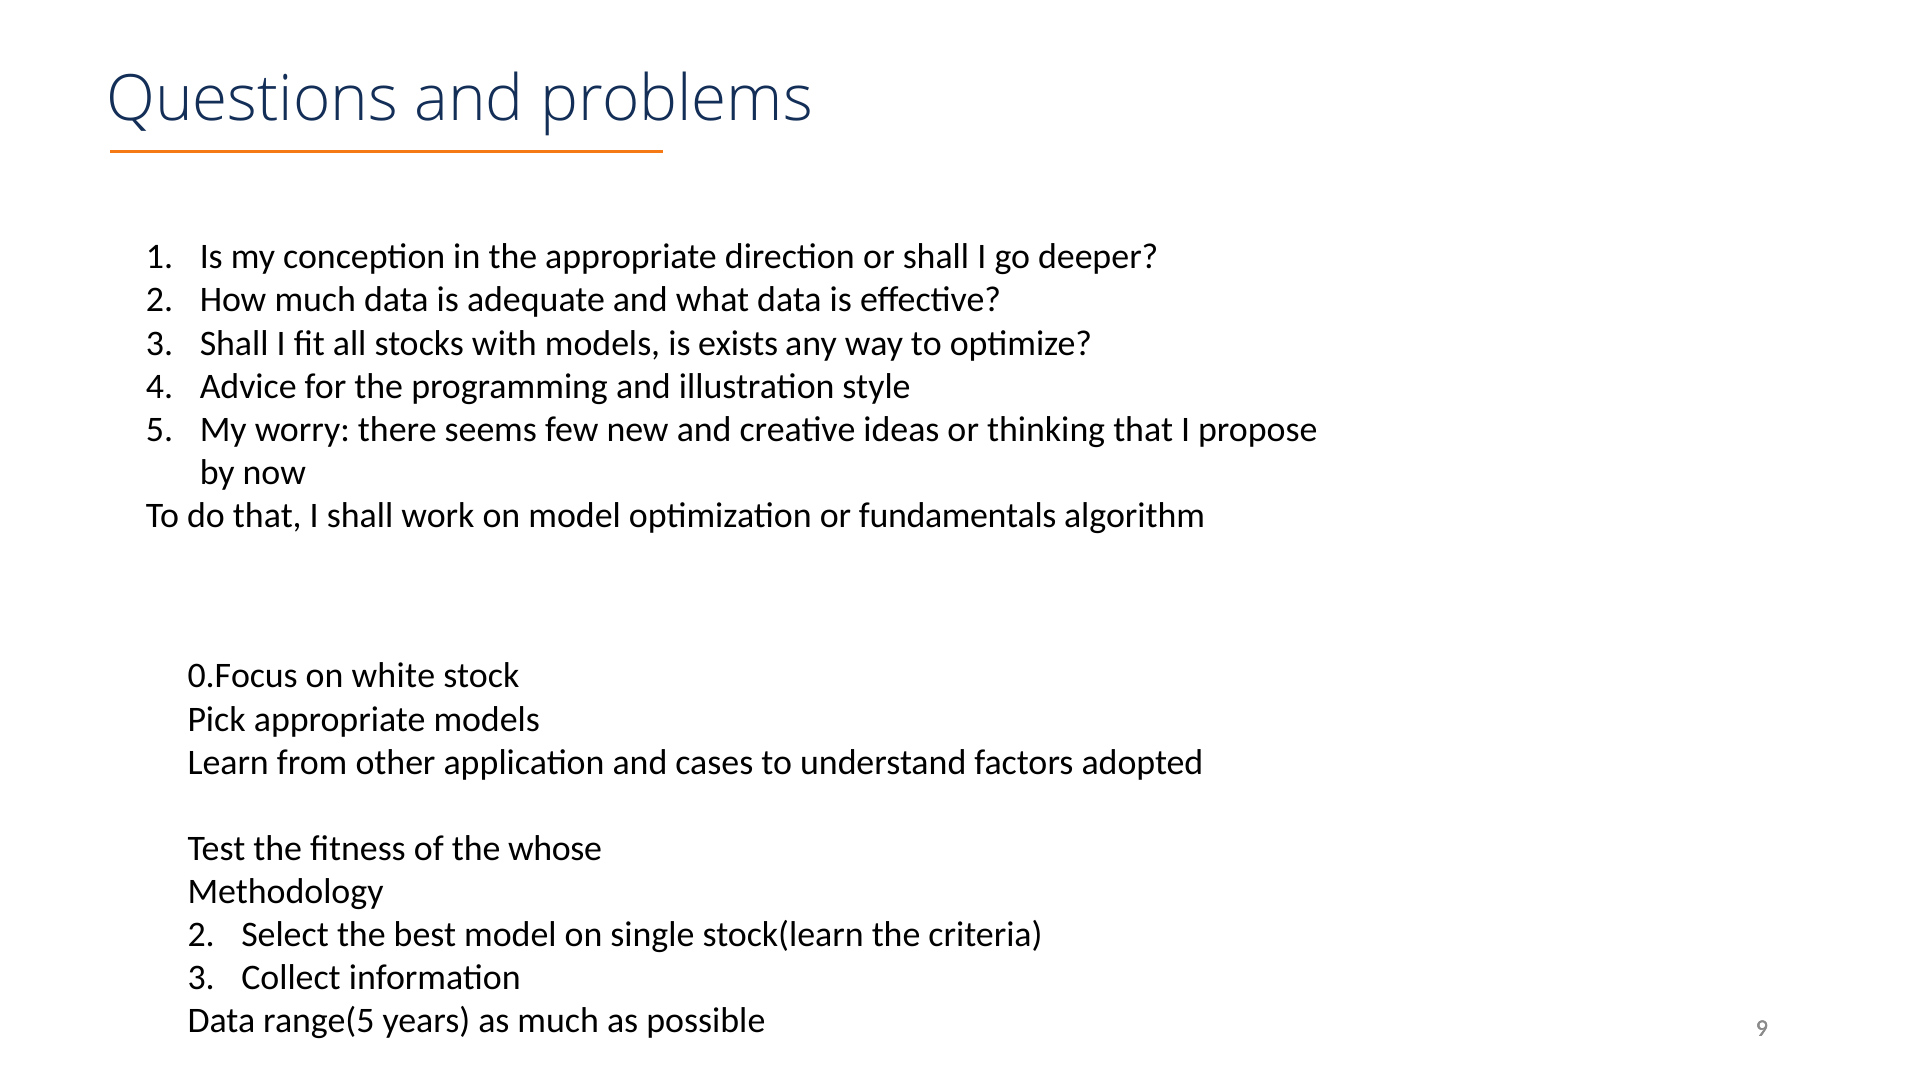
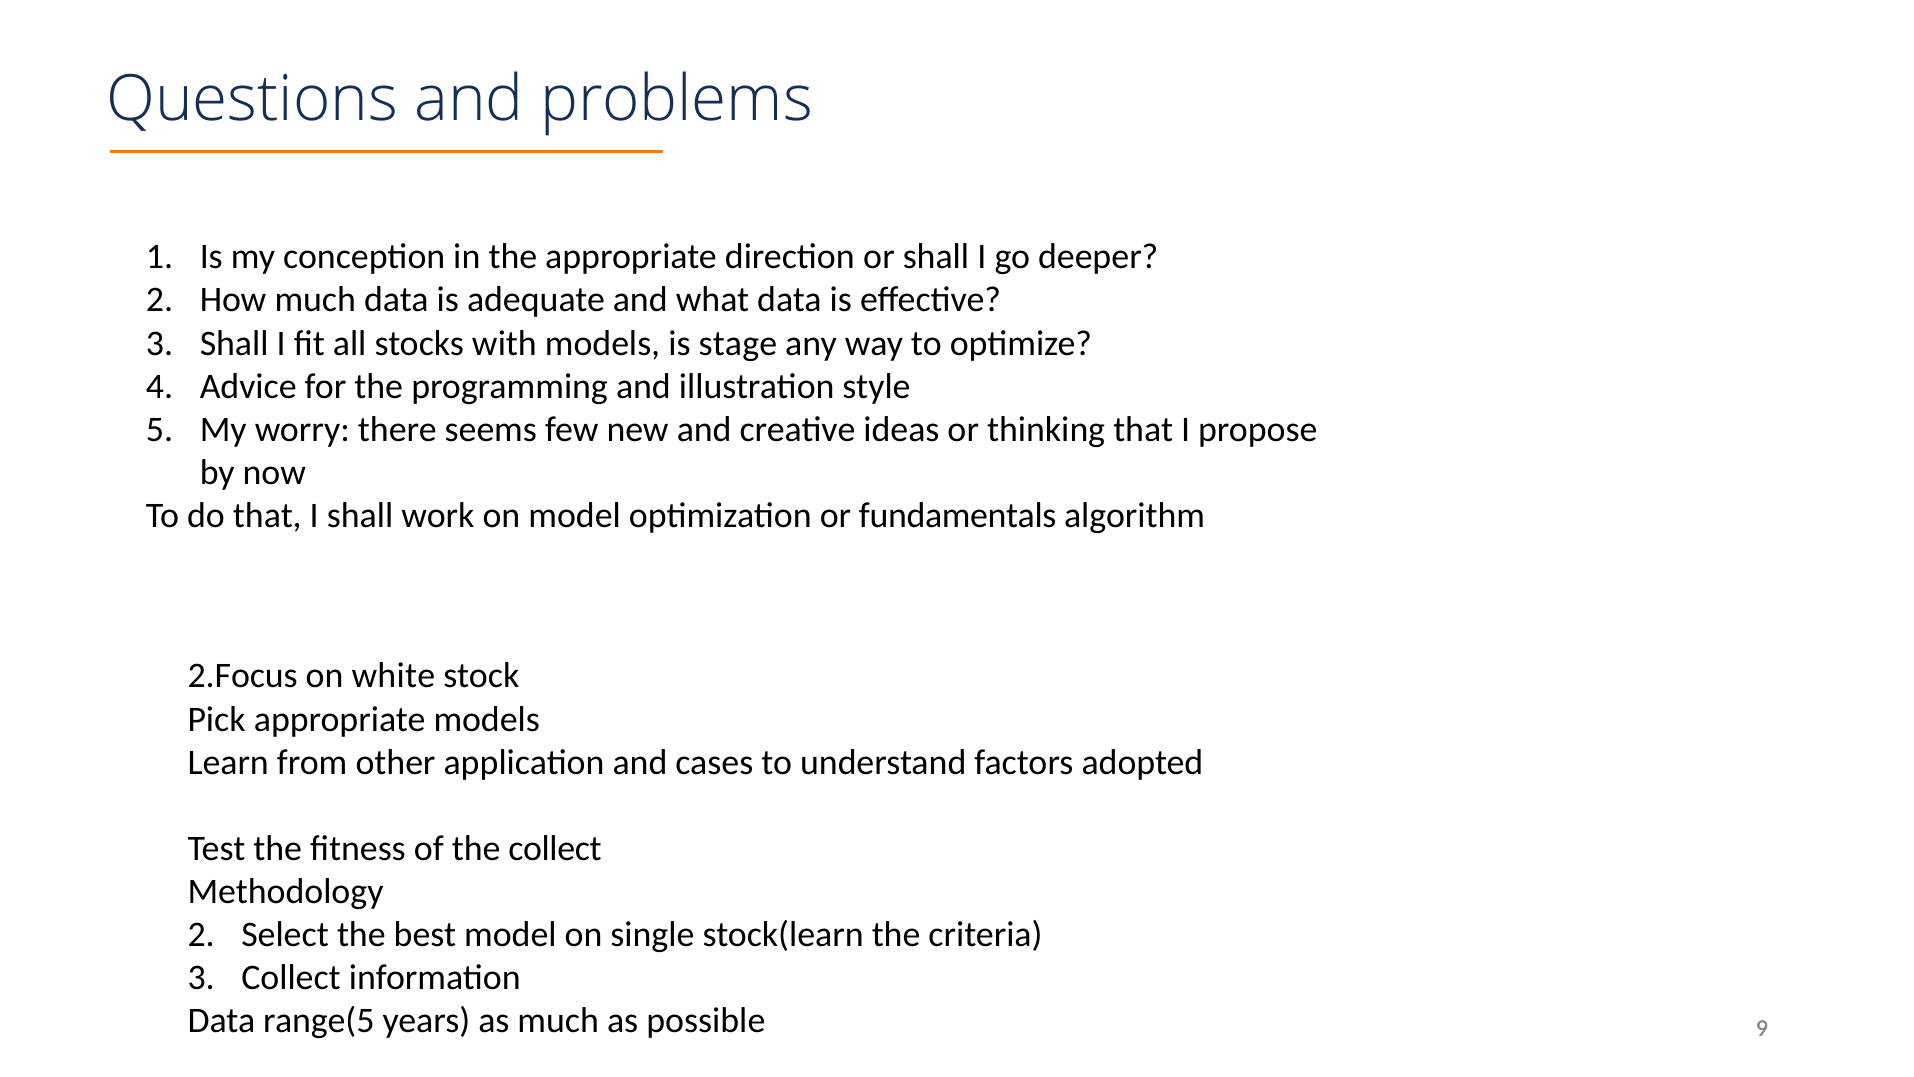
exists: exists -> stage
0.Focus: 0.Focus -> 2.Focus
the whose: whose -> collect
